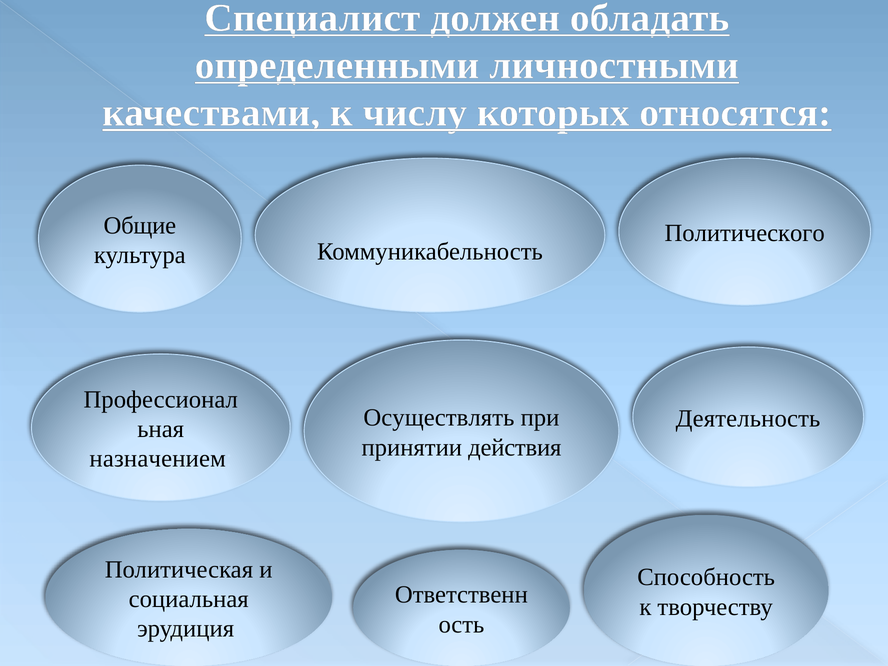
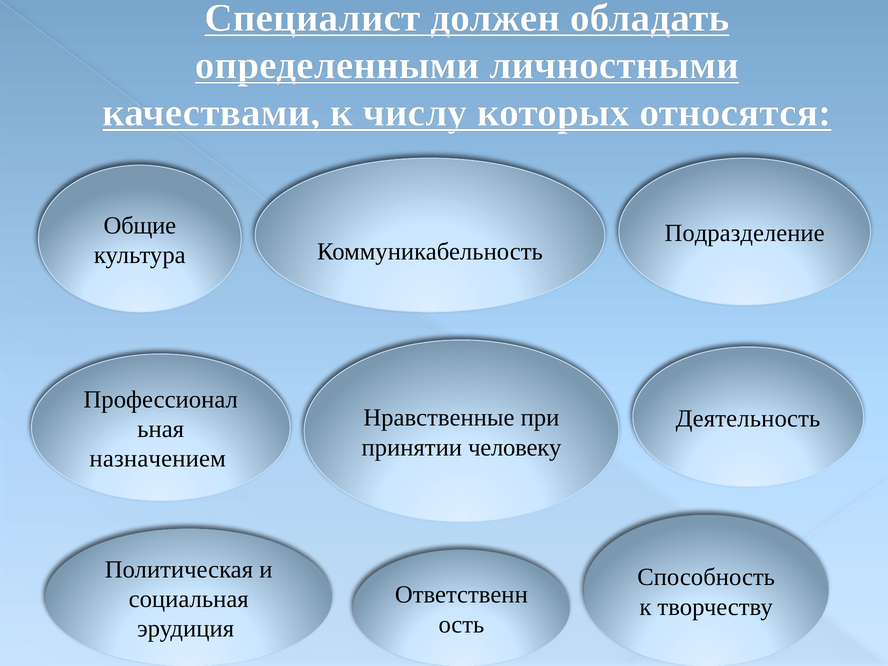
Политического: Политического -> Подразделение
Осуществлять: Осуществлять -> Нравственные
действия: действия -> человеку
